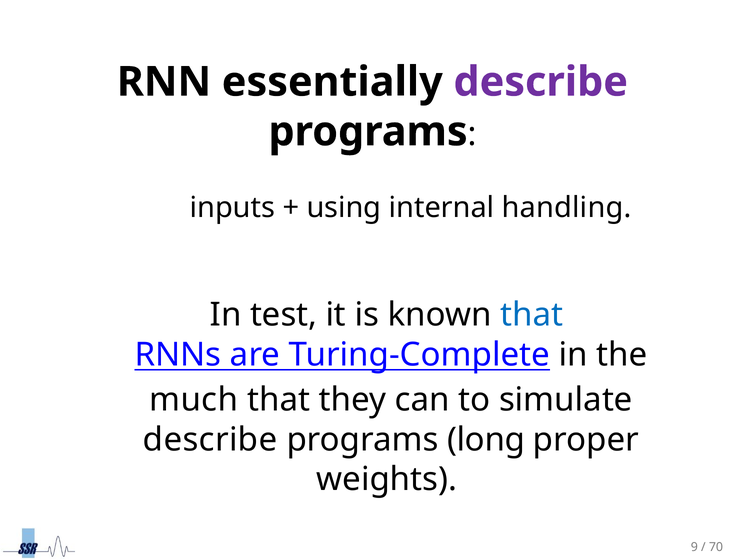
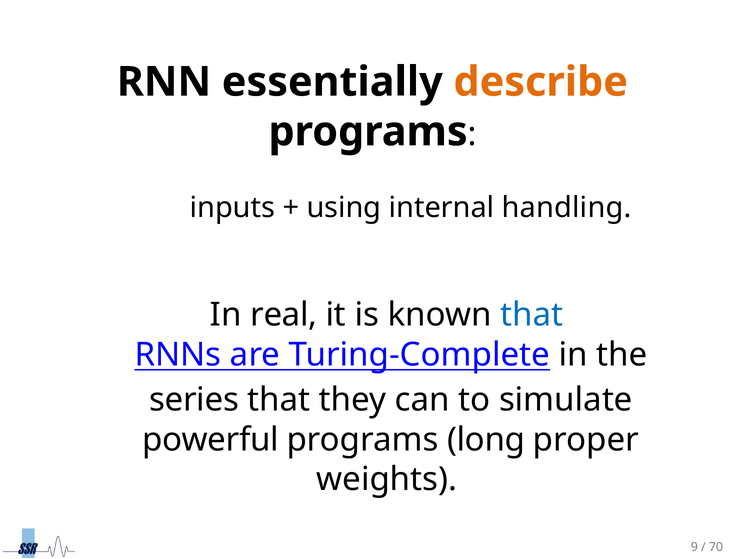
describe at (541, 82) colour: purple -> orange
test: test -> real
much: much -> series
describe at (210, 439): describe -> powerful
